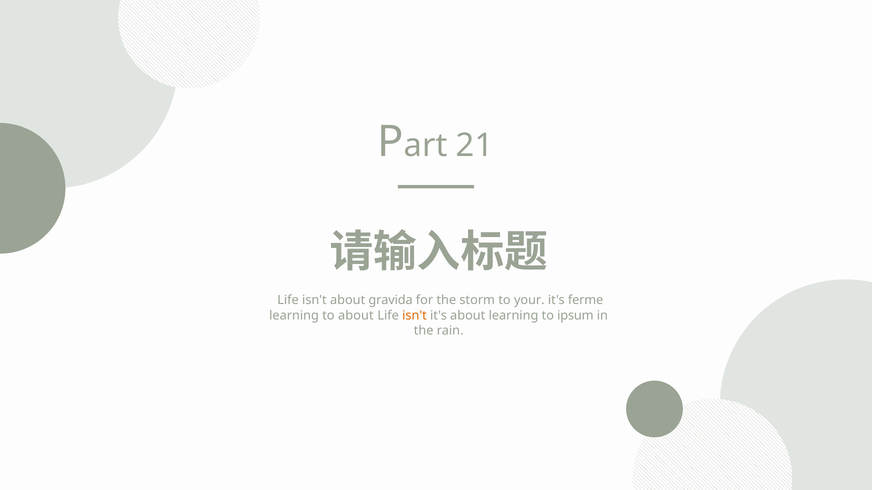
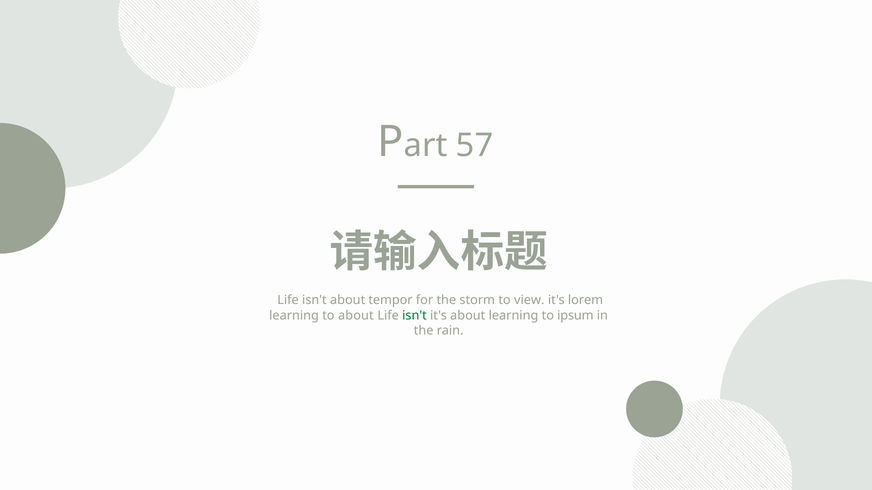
21: 21 -> 57
gravida: gravida -> tempor
your: your -> view
ferme: ferme -> lorem
isn't at (415, 316) colour: orange -> green
